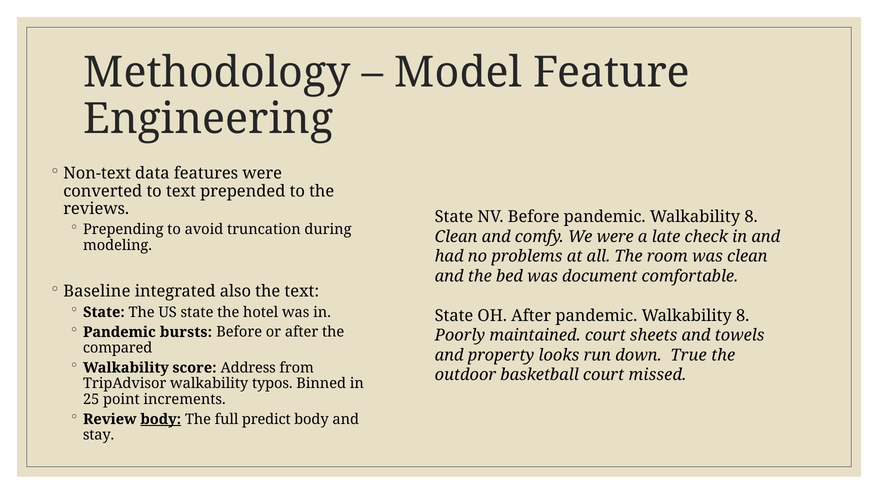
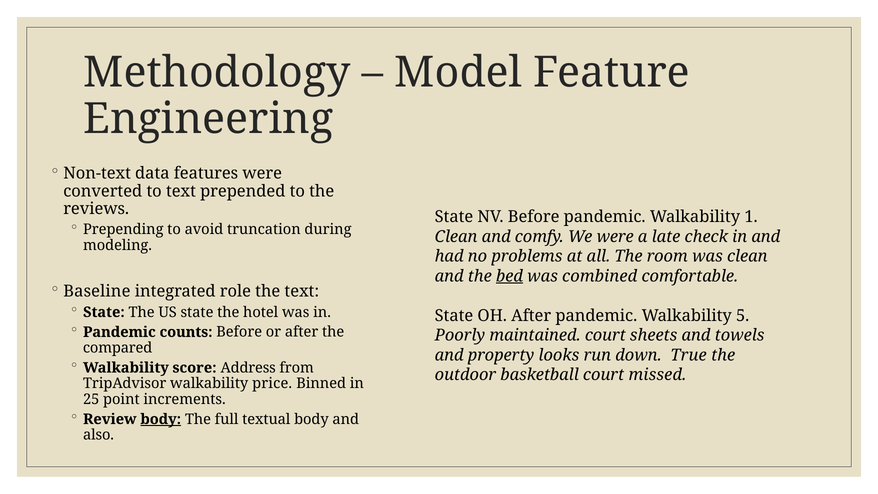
Before pandemic Walkability 8: 8 -> 1
bed underline: none -> present
document: document -> combined
also: also -> role
After pandemic Walkability 8: 8 -> 5
bursts: bursts -> counts
typos: typos -> price
predict: predict -> textual
stay: stay -> also
